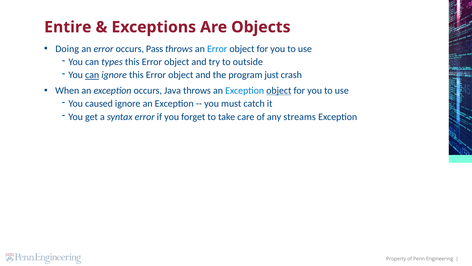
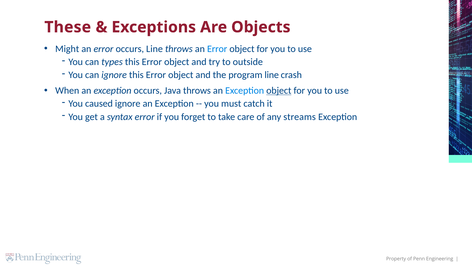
Entire: Entire -> These
Doing: Doing -> Might
occurs Pass: Pass -> Line
can at (92, 75) underline: present -> none
program just: just -> line
